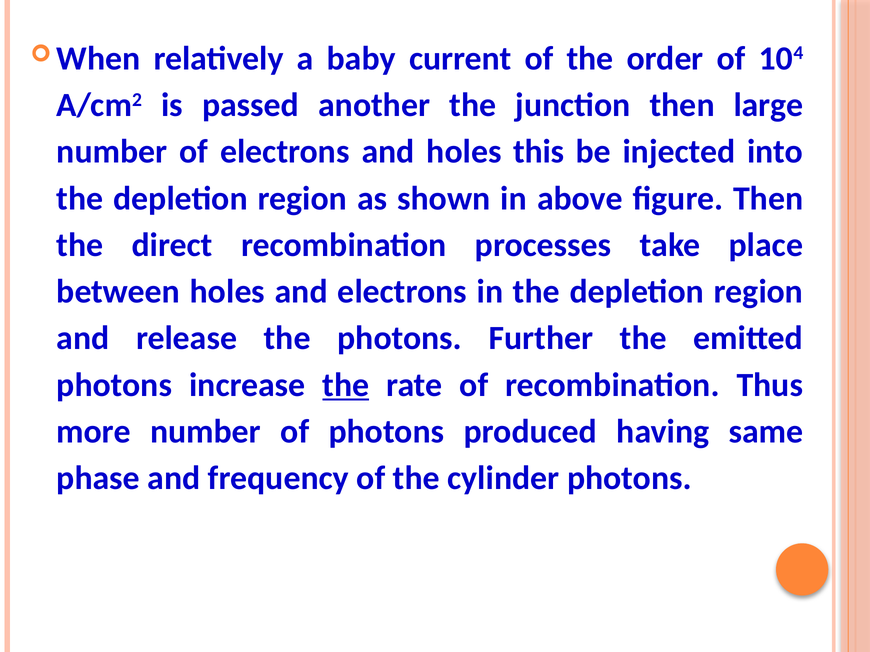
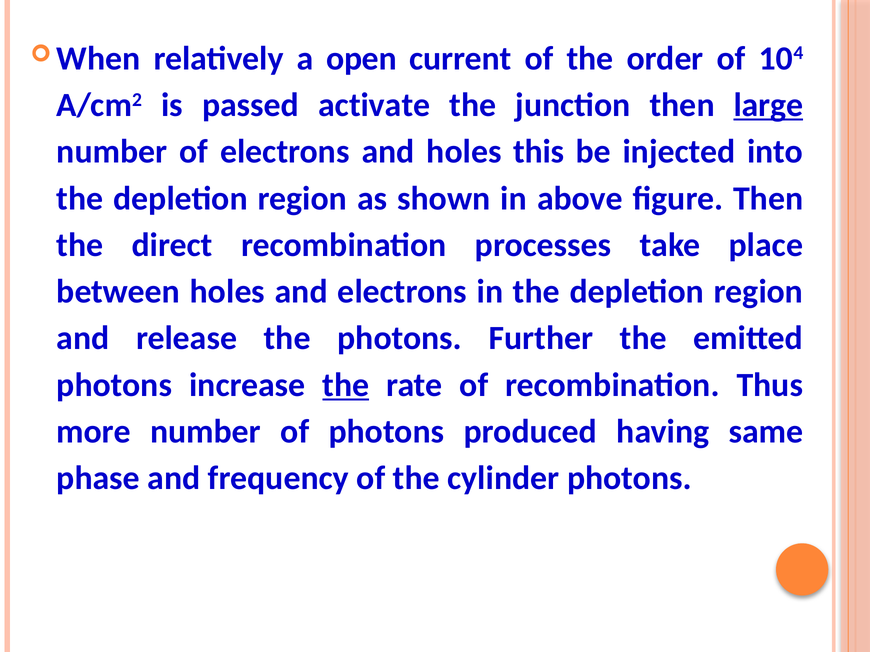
baby: baby -> open
another: another -> activate
large underline: none -> present
